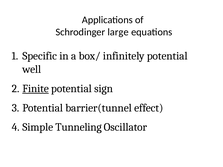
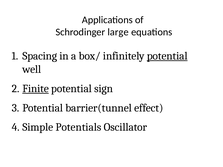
Specific: Specific -> Spacing
potential at (167, 56) underline: none -> present
Tunneling: Tunneling -> Potentials
